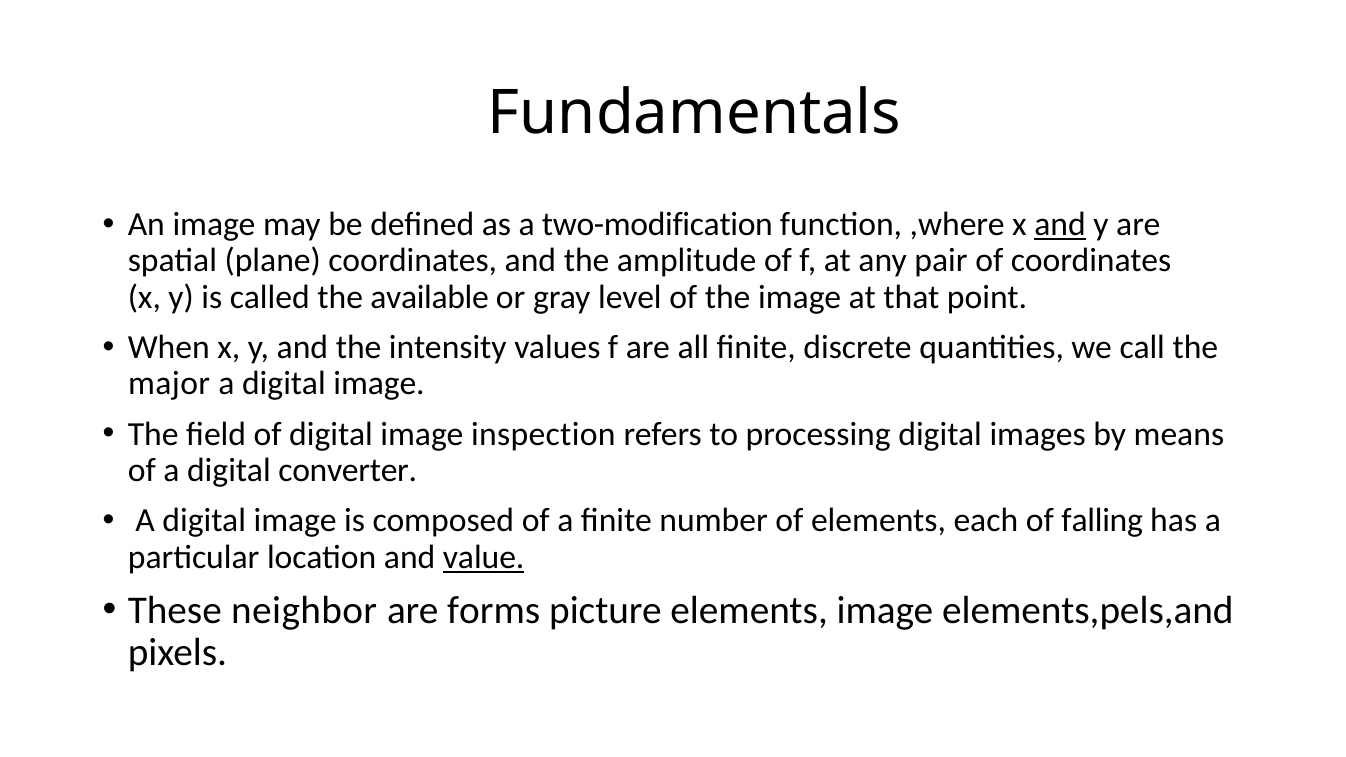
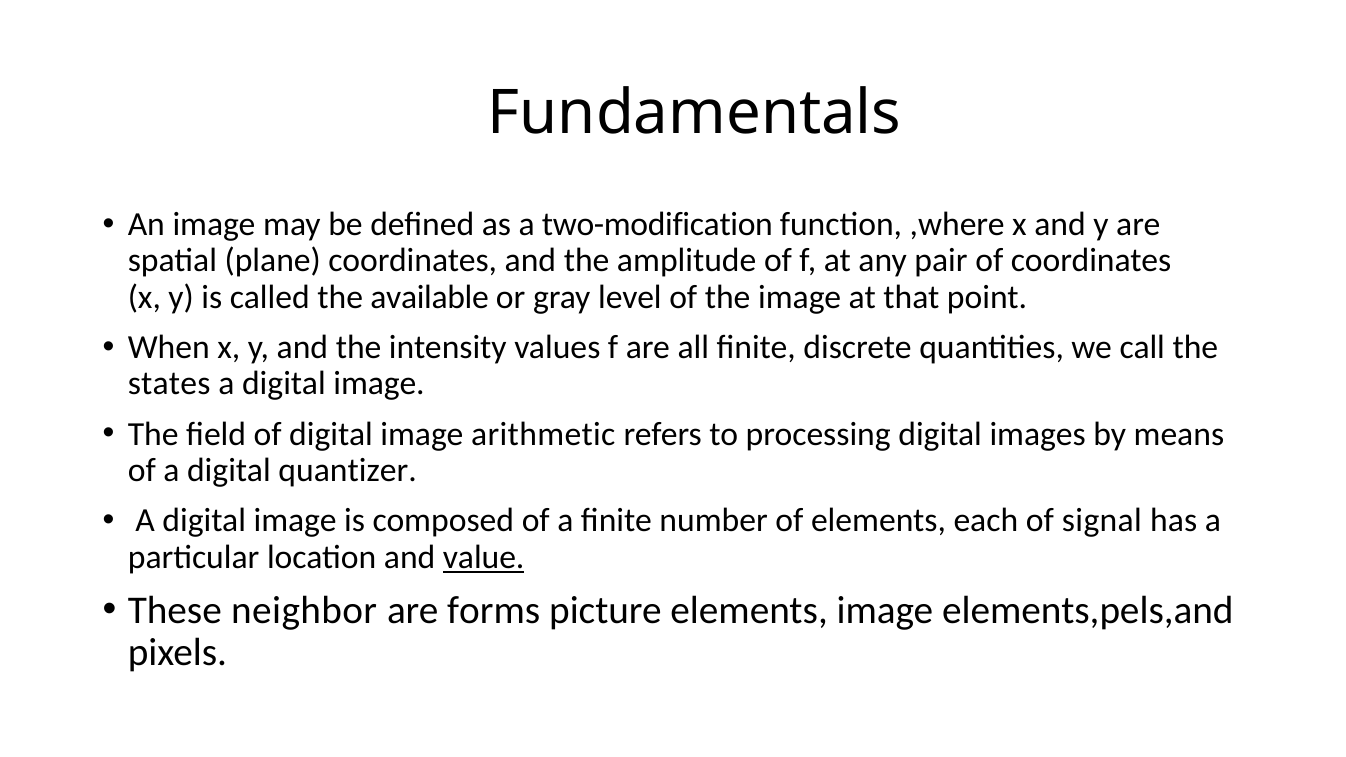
and at (1060, 225) underline: present -> none
major: major -> states
inspection: inspection -> arithmetic
converter: converter -> quantizer
falling: falling -> signal
